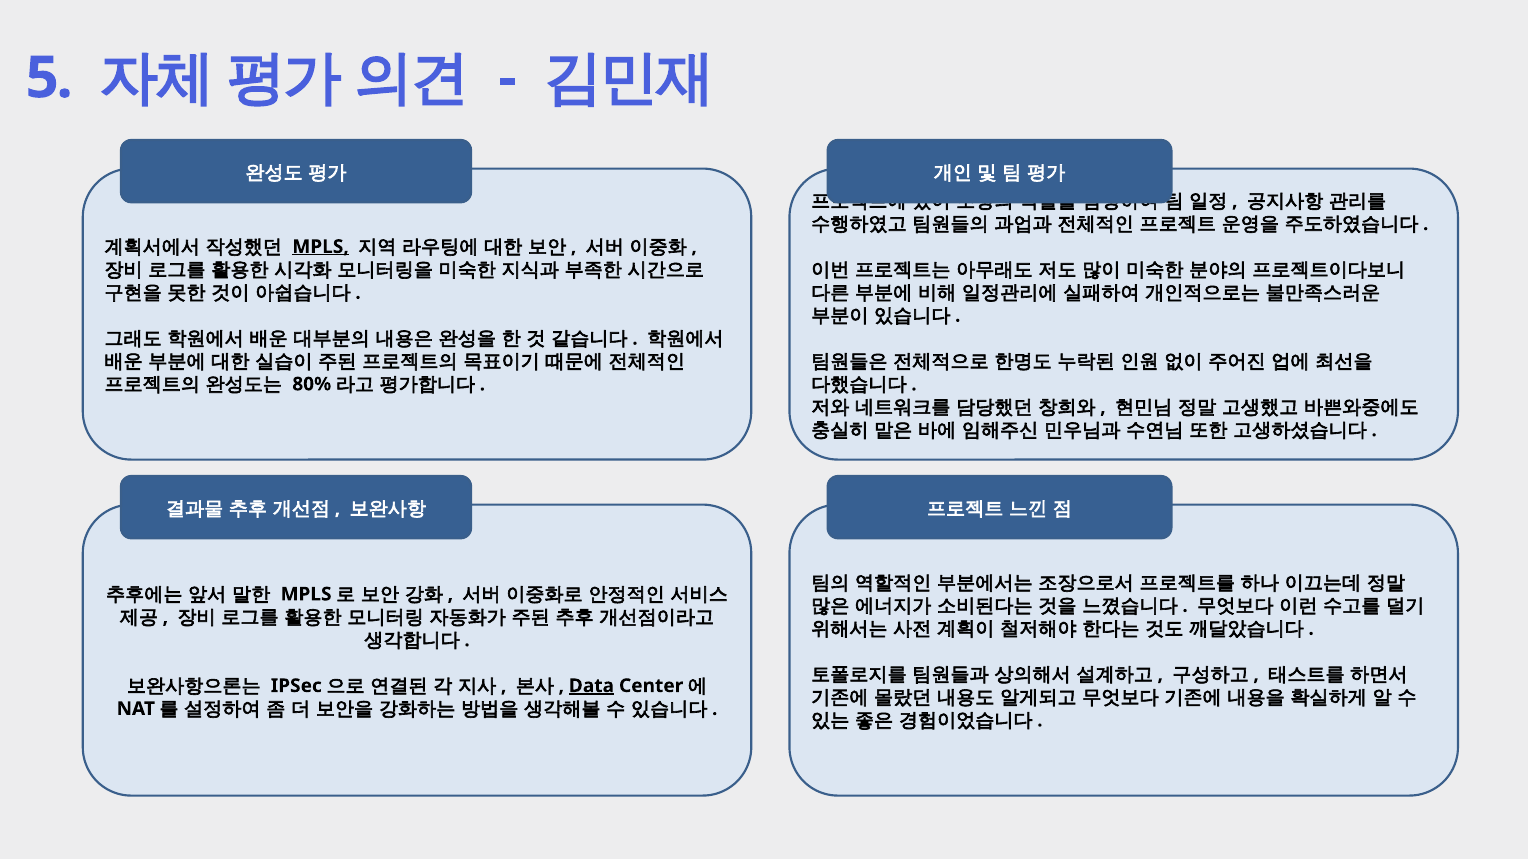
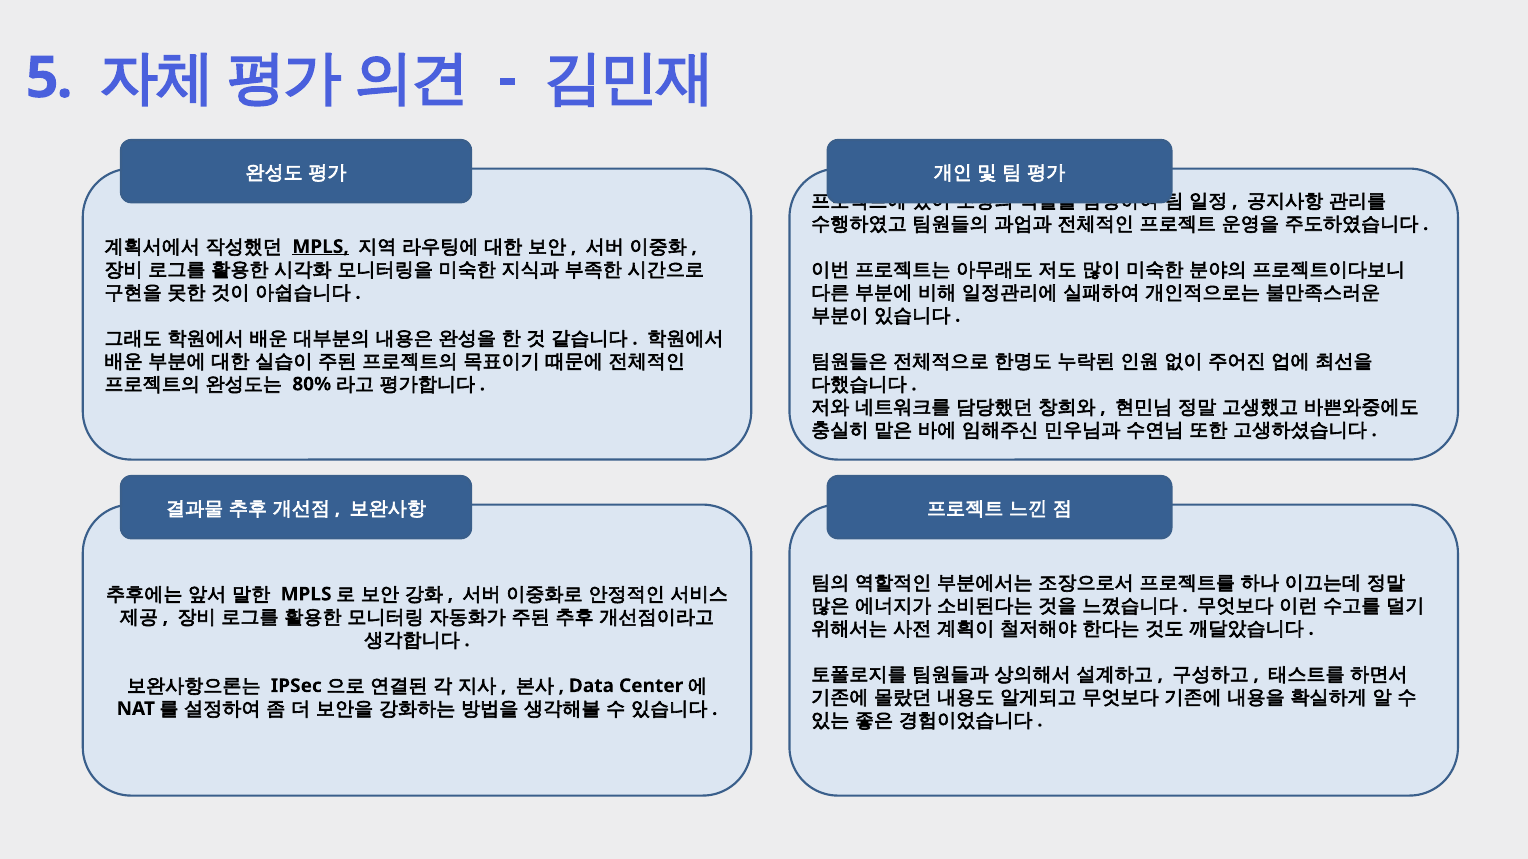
Data underline: present -> none
